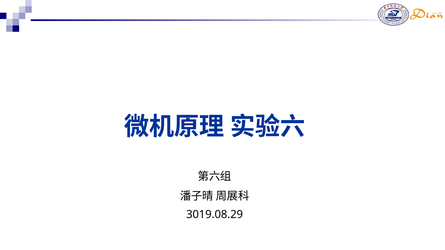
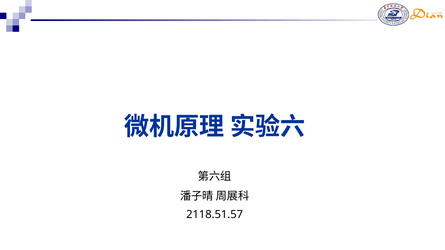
3019.08.29: 3019.08.29 -> 2118.51.57
